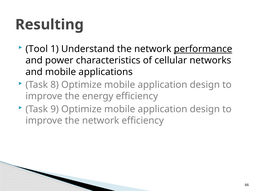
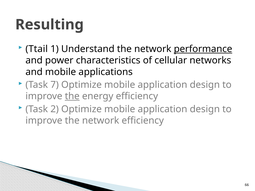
Tool: Tool -> Ttail
8: 8 -> 7
the at (72, 96) underline: none -> present
9: 9 -> 2
